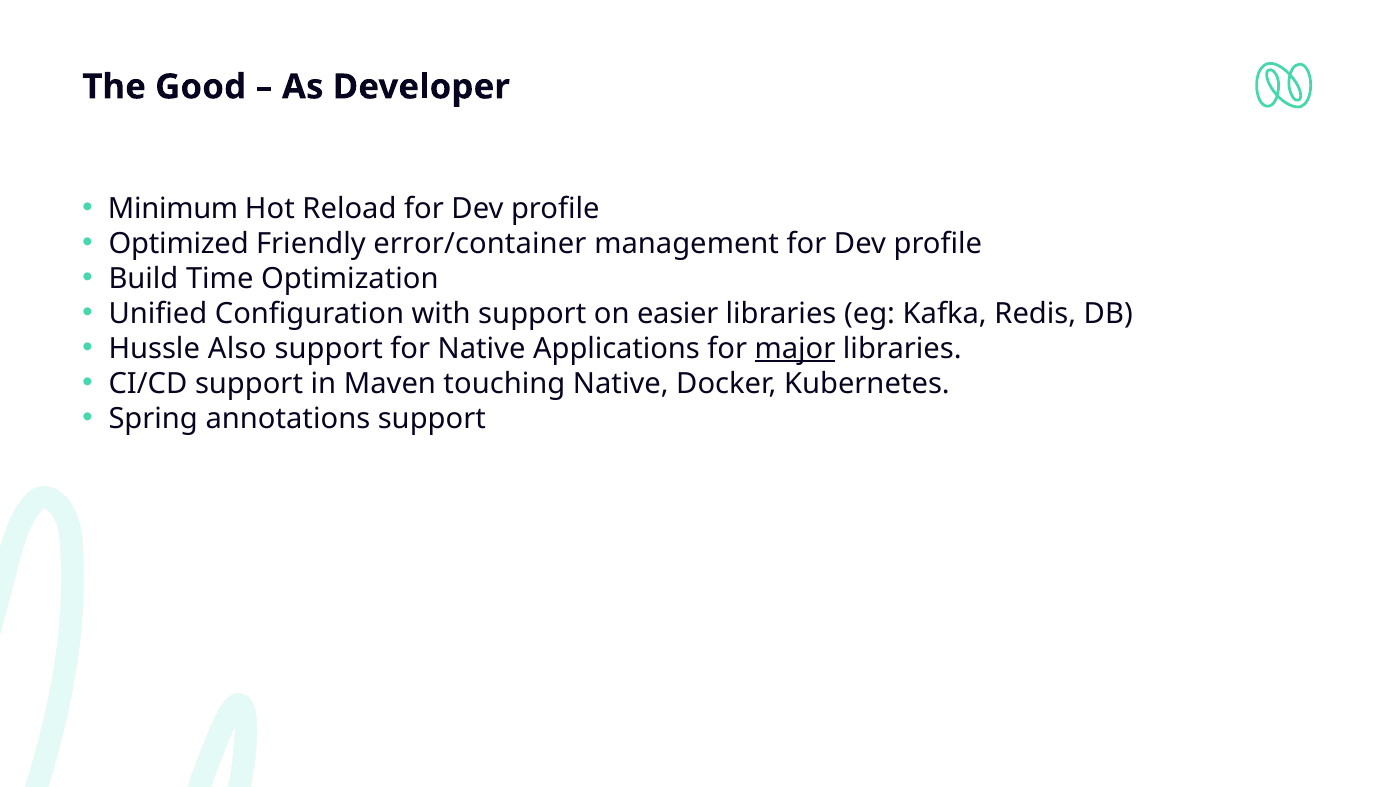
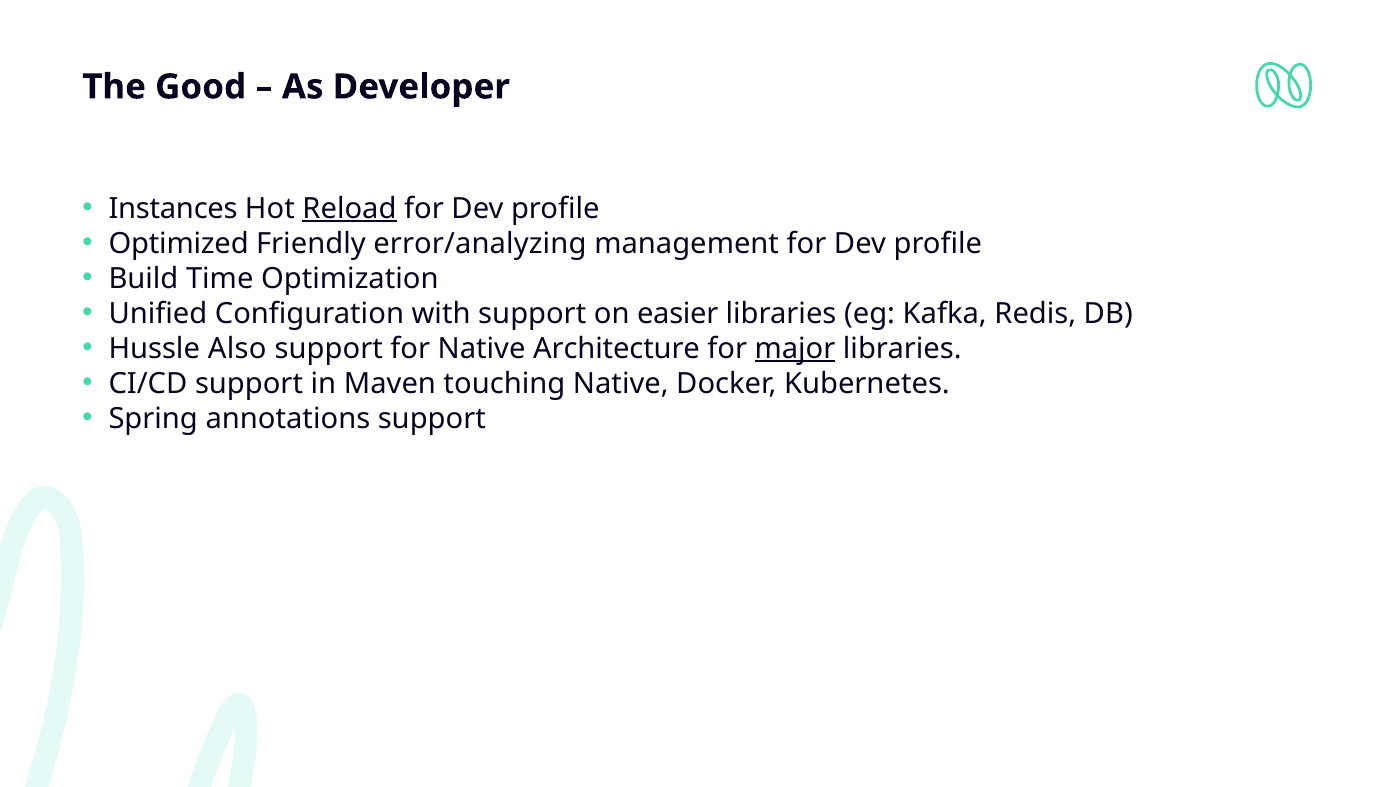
Minimum: Minimum -> Instances
Reload underline: none -> present
error/container: error/container -> error/analyzing
Applications: Applications -> Architecture
